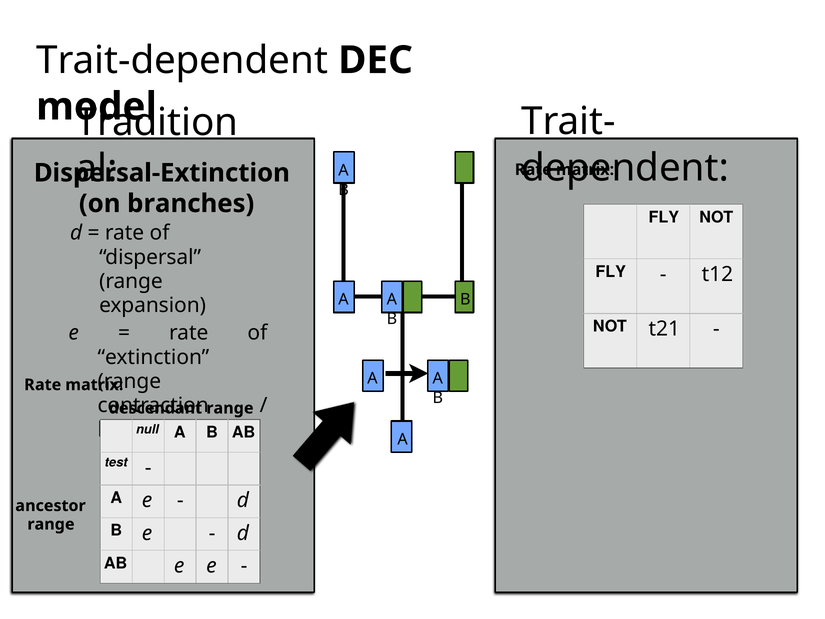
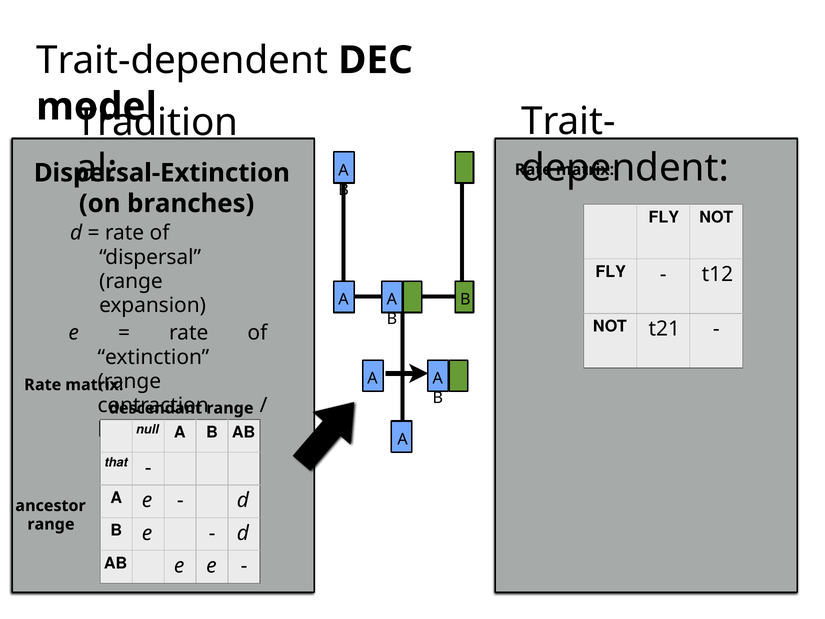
test: test -> that
